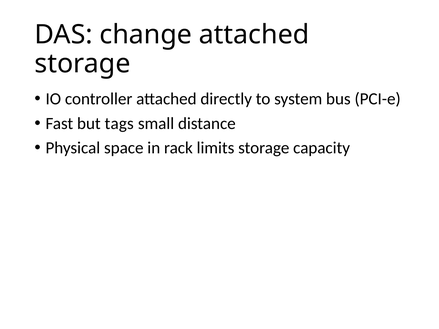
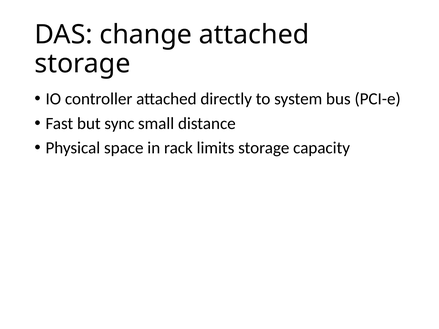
tags: tags -> sync
